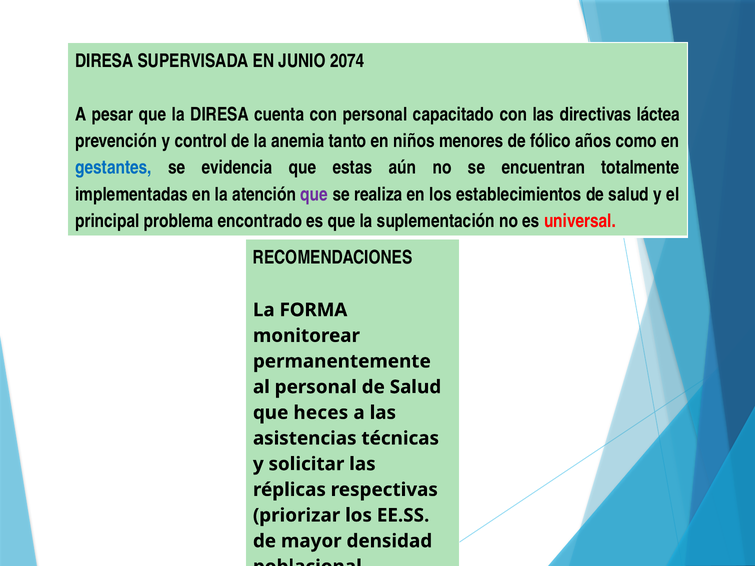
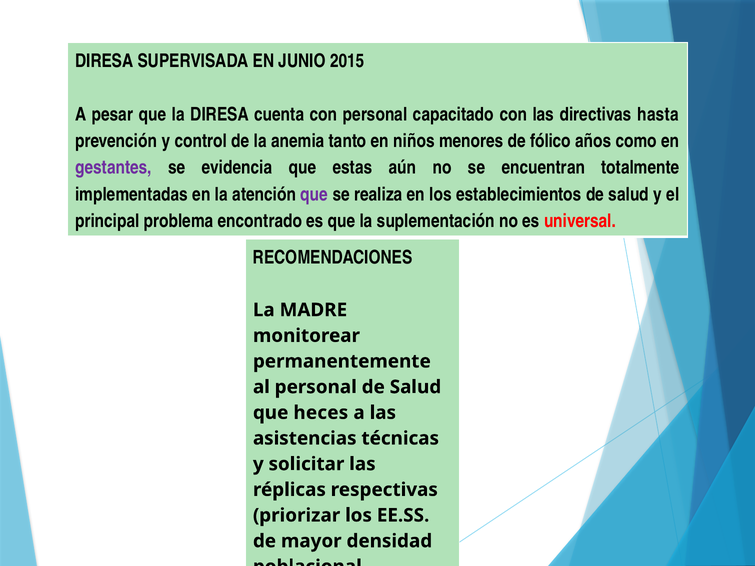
2074: 2074 -> 2015
láctea: láctea -> hasta
gestantes colour: blue -> purple
FORMA: FORMA -> MADRE
